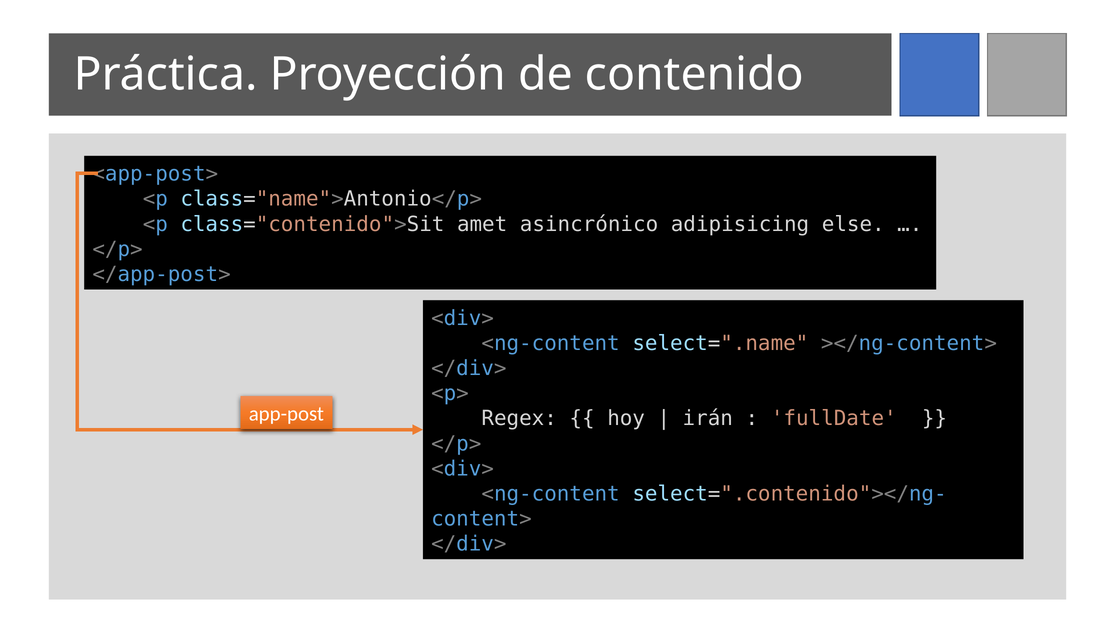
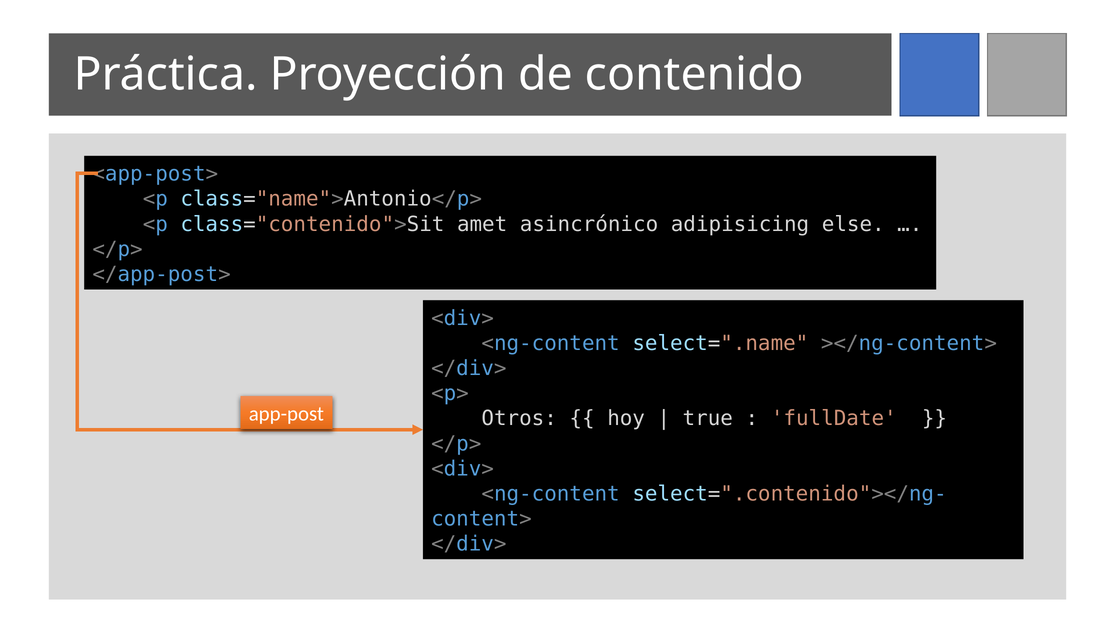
Regex: Regex -> Otros
irán: irán -> true
